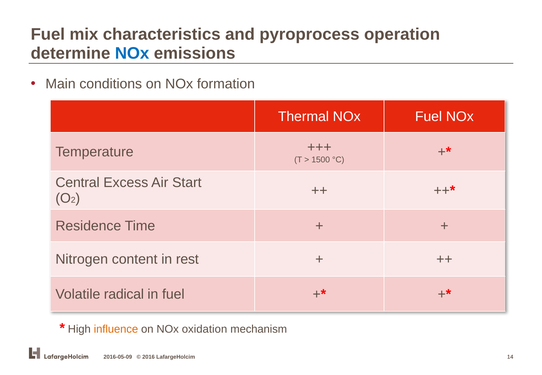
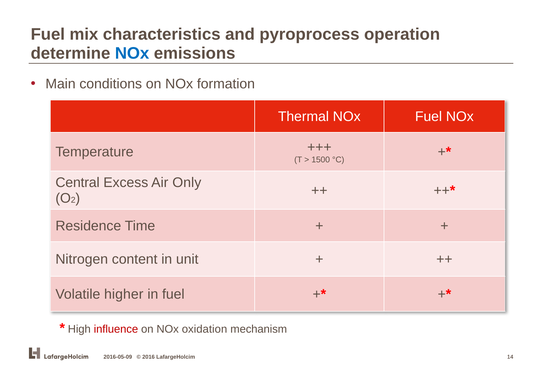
Start: Start -> Only
rest: rest -> unit
radical: radical -> higher
influence colour: orange -> red
